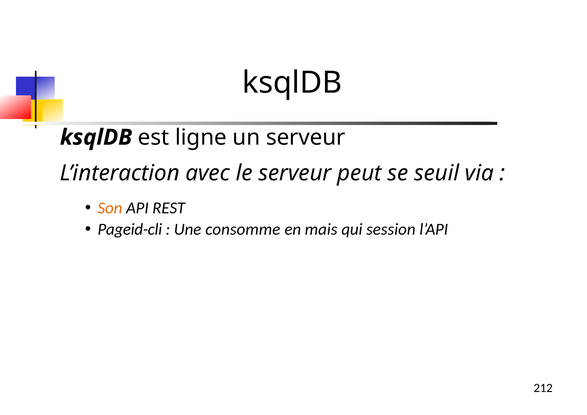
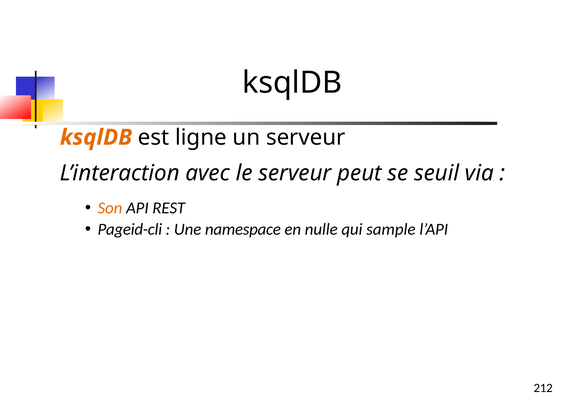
ksqlDB at (96, 137) colour: black -> orange
consomme: consomme -> namespace
mais: mais -> nulle
session: session -> sample
